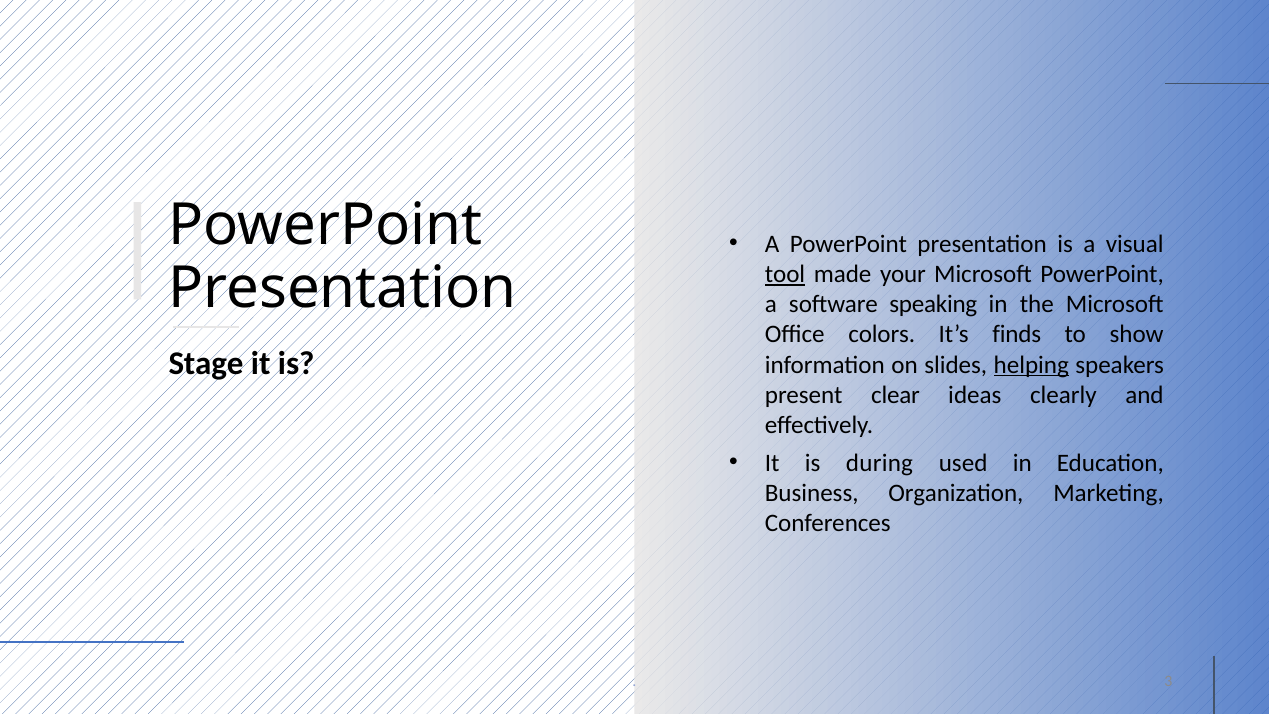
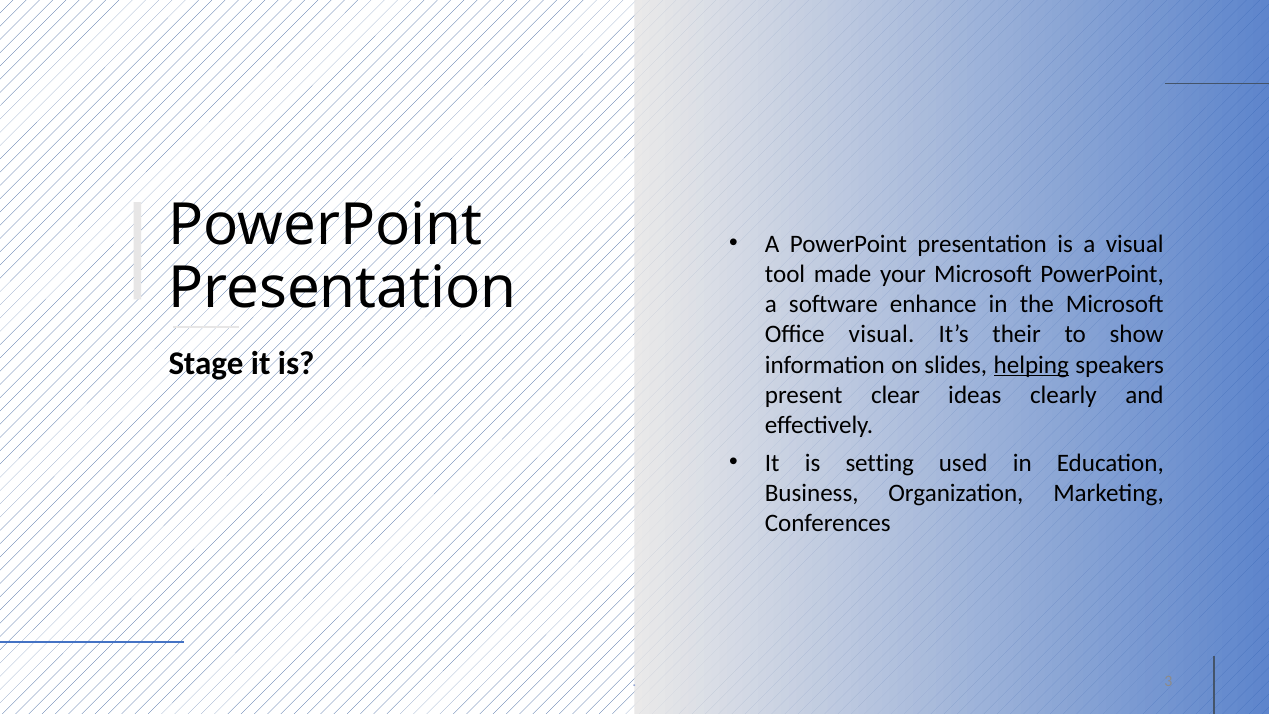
tool underline: present -> none
speaking: speaking -> enhance
Office colors: colors -> visual
finds: finds -> their
during: during -> setting
